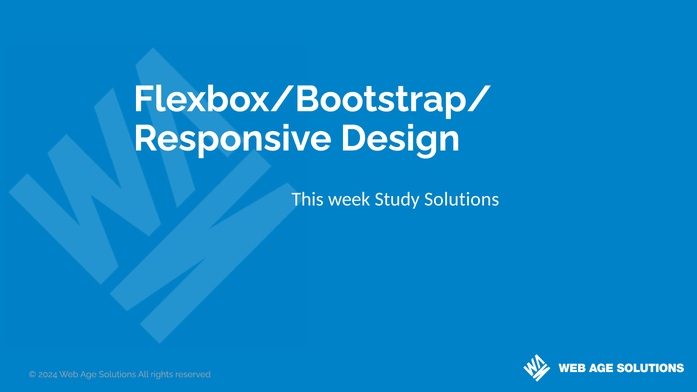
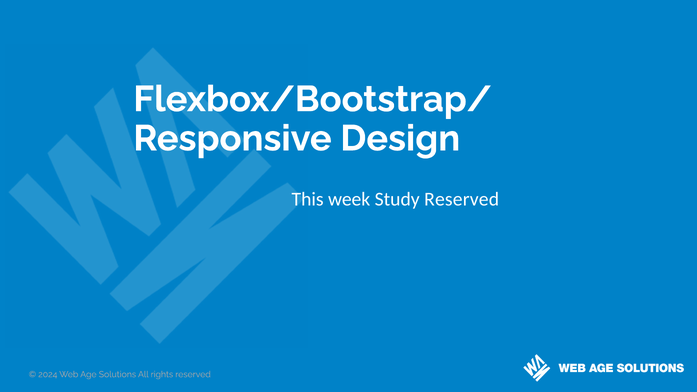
Study Solutions: Solutions -> Reserved
